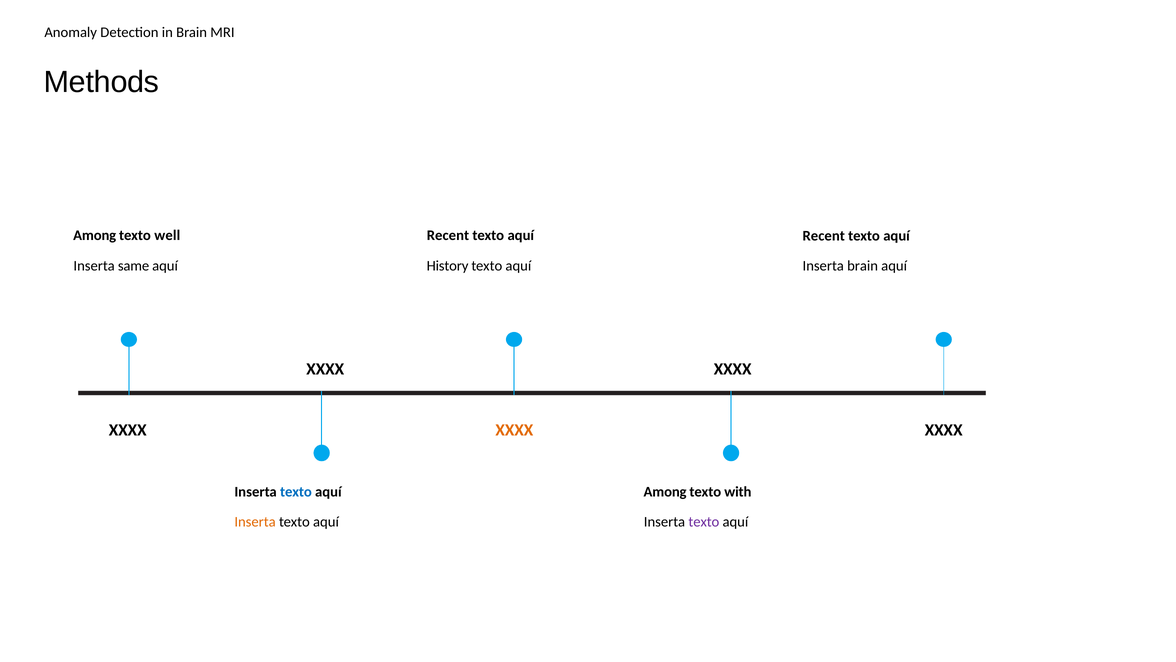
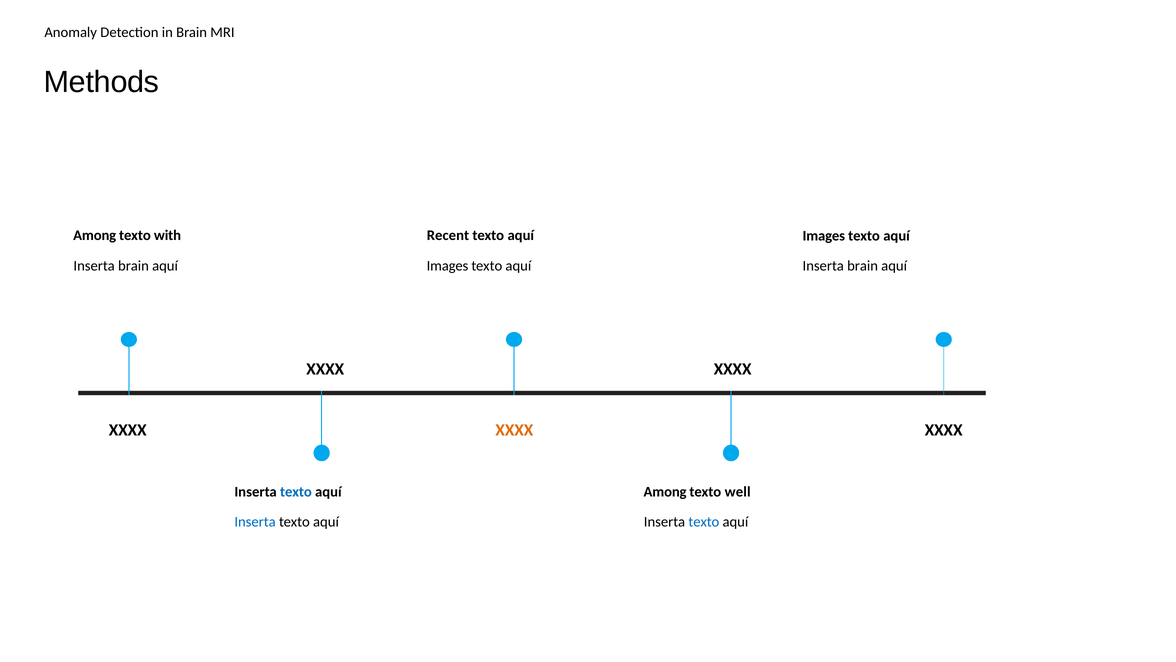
well: well -> with
Recent at (824, 236): Recent -> Images
same at (134, 266): same -> brain
History at (448, 266): History -> Images
with: with -> well
Inserta at (255, 522) colour: orange -> blue
texto at (704, 522) colour: purple -> blue
